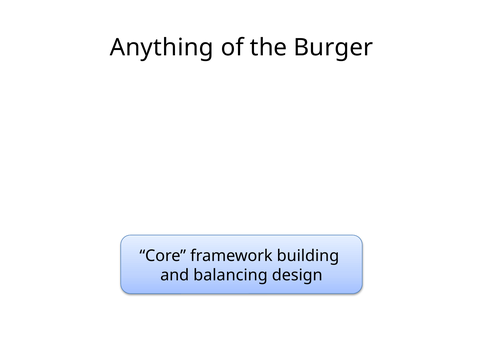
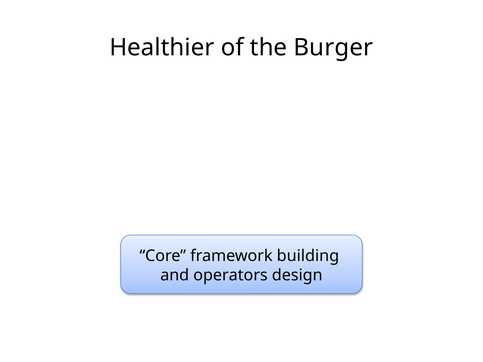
Anything: Anything -> Healthier
balancing: balancing -> operators
